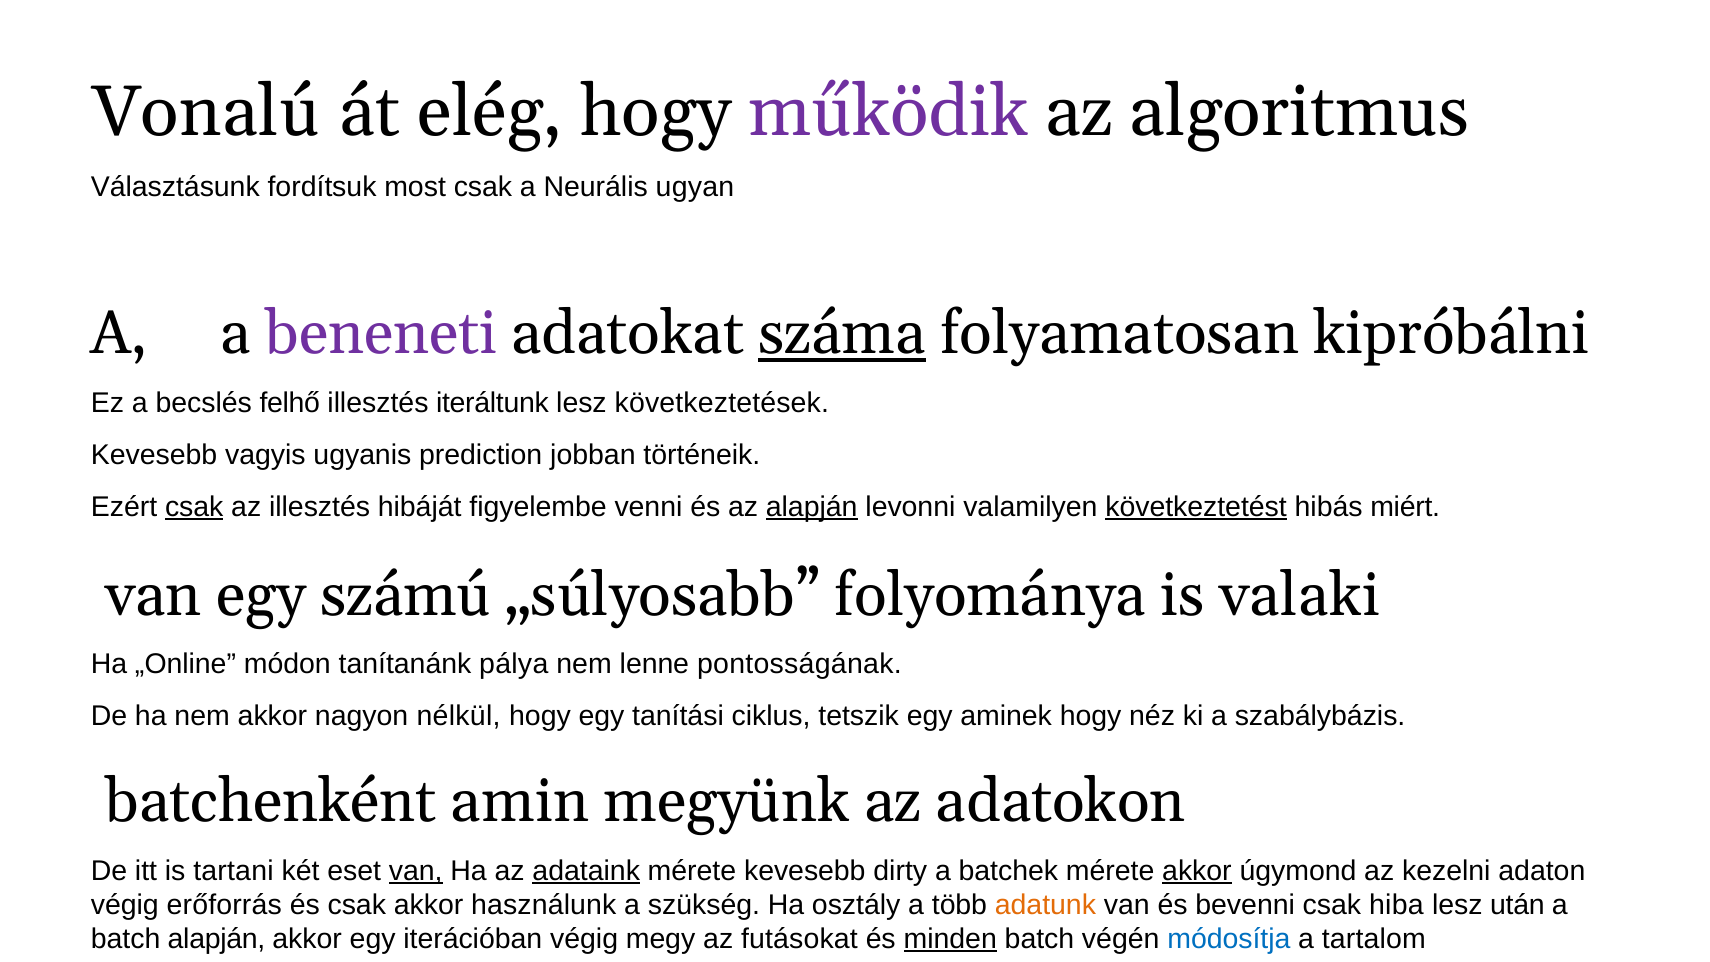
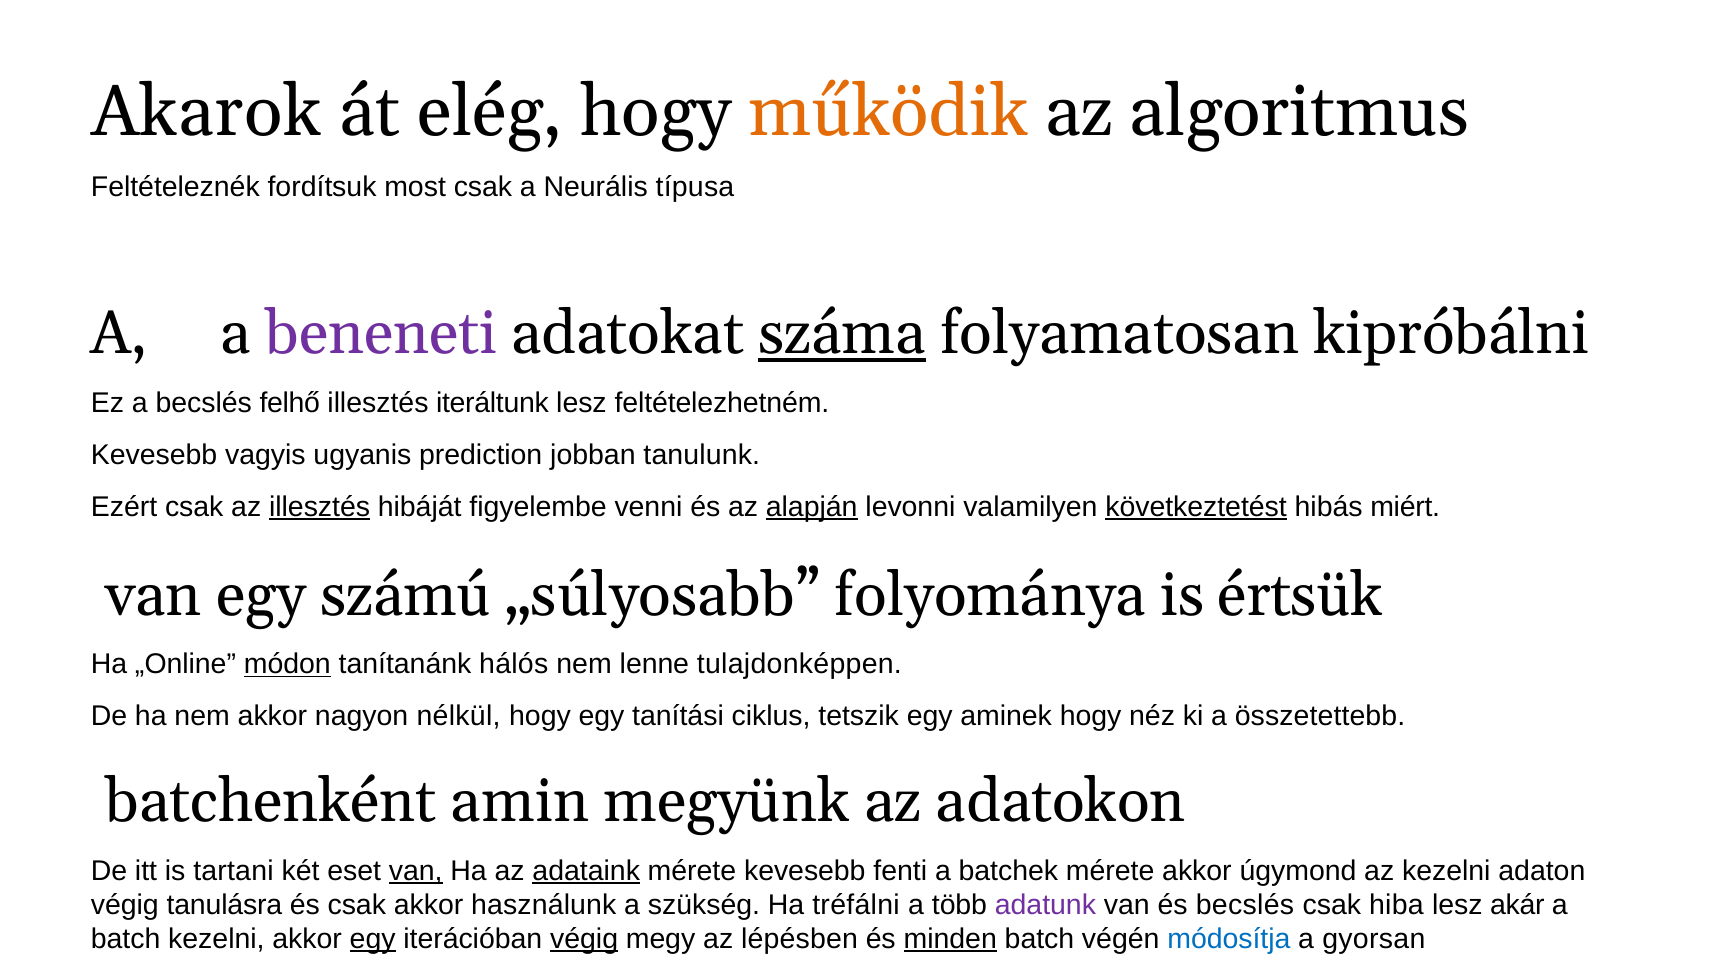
Vonalú: Vonalú -> Akarok
működik colour: purple -> orange
Választásunk: Választásunk -> Feltételeznék
ugyan: ugyan -> típusa
következtetések: következtetések -> feltételezhetném
történeik: történeik -> tanulunk
csak at (194, 507) underline: present -> none
illesztés at (320, 507) underline: none -> present
valaki: valaki -> értsük
módon underline: none -> present
pálya: pálya -> hálós
pontosságának: pontosságának -> tulajdonképpen
szabálybázis: szabálybázis -> összetettebb
dirty: dirty -> fenti
akkor at (1197, 871) underline: present -> none
erőforrás: erőforrás -> tanulásra
osztály: osztály -> tréfálni
adatunk colour: orange -> purple
és bevenni: bevenni -> becslés
után: után -> akár
batch alapján: alapján -> kezelni
egy at (373, 939) underline: none -> present
végig at (584, 939) underline: none -> present
futásokat: futásokat -> lépésben
tartalom: tartalom -> gyorsan
